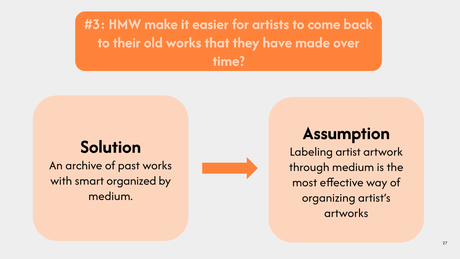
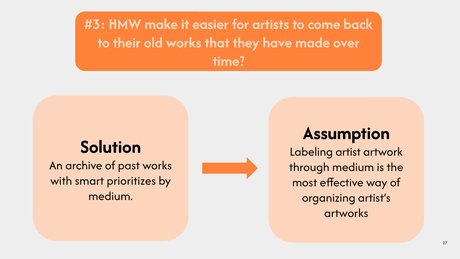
organized: organized -> prioritizes
